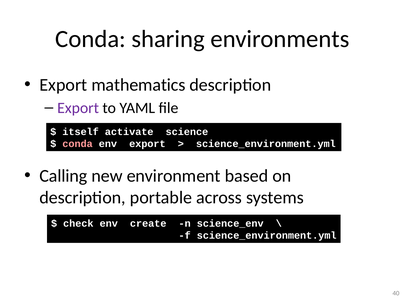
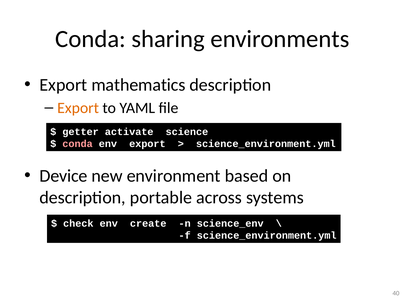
Export at (78, 108) colour: purple -> orange
itself: itself -> getter
Calling: Calling -> Device
